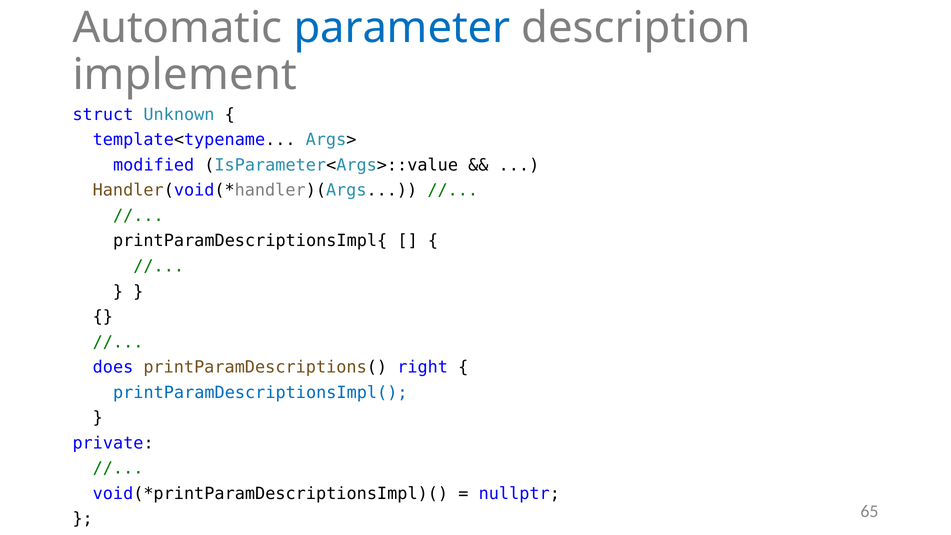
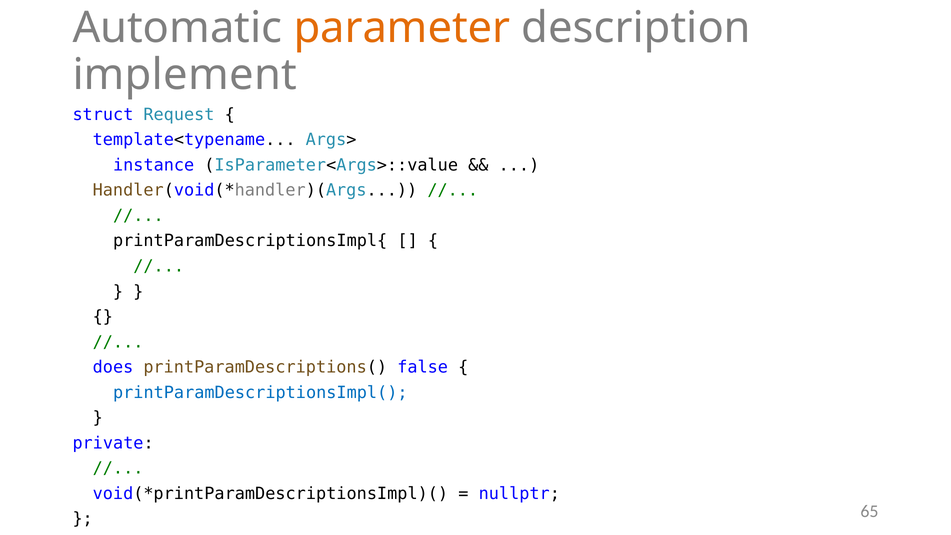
parameter colour: blue -> orange
Unknown: Unknown -> Request
modified: modified -> instance
right: right -> false
